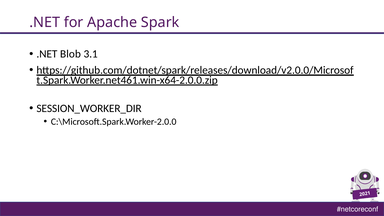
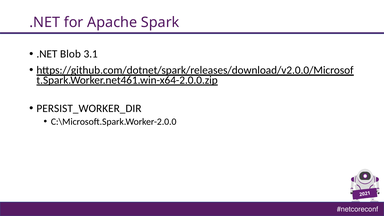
SESSION_WORKER_DIR: SESSION_WORKER_DIR -> PERSIST_WORKER_DIR
